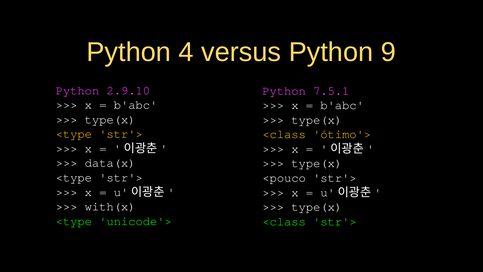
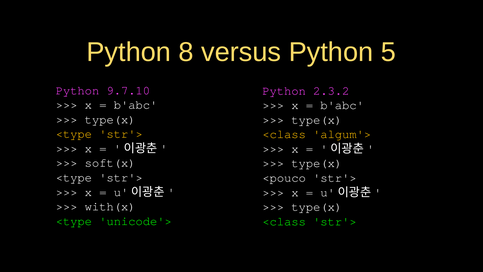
4: 4 -> 8
9: 9 -> 5
2.9.10: 2.9.10 -> 9.7.10
7.5.1: 7.5.1 -> 2.3.2
ótimo'>: ótimo'> -> algum'>
data(x: data(x -> soft(x
